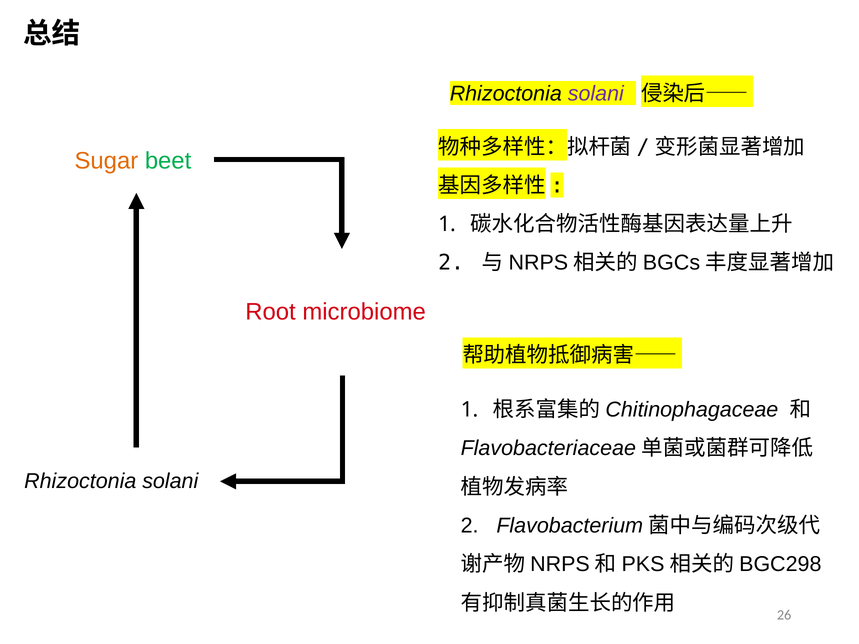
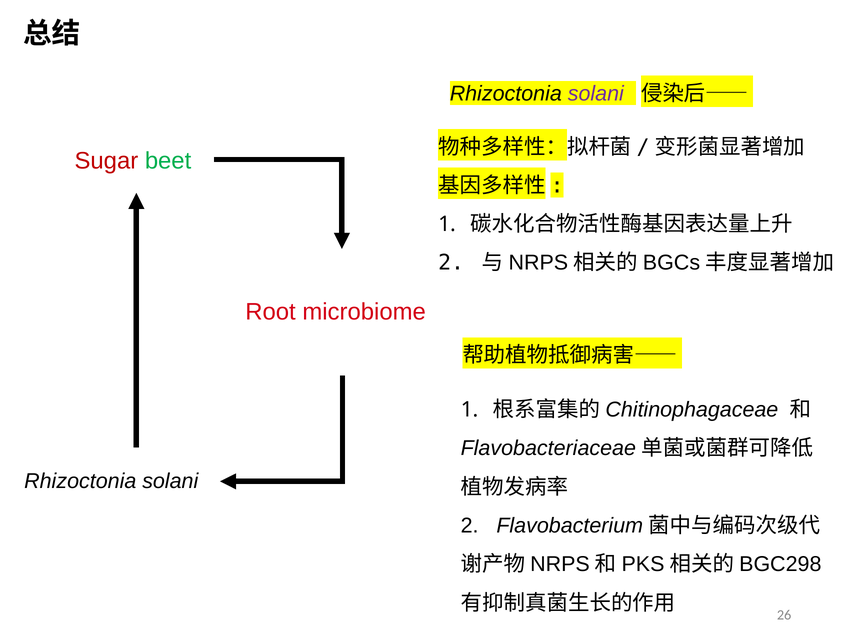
Sugar colour: orange -> red
